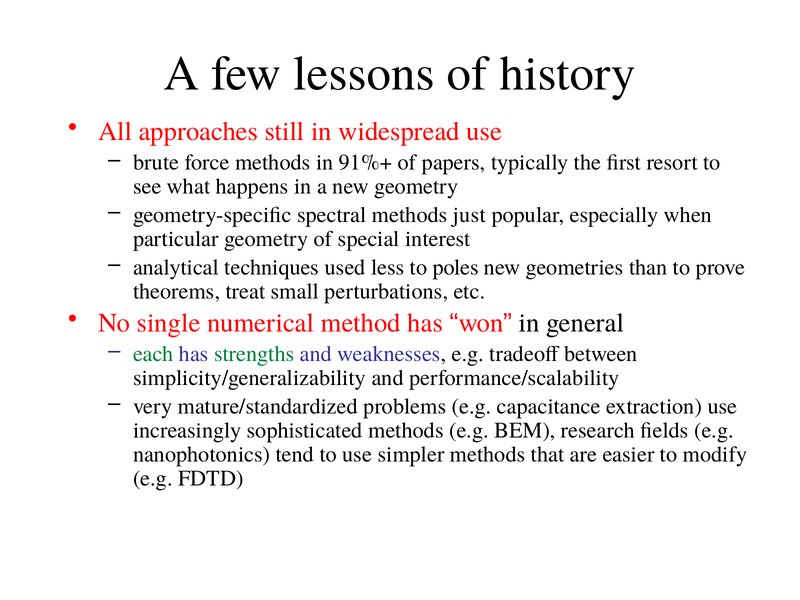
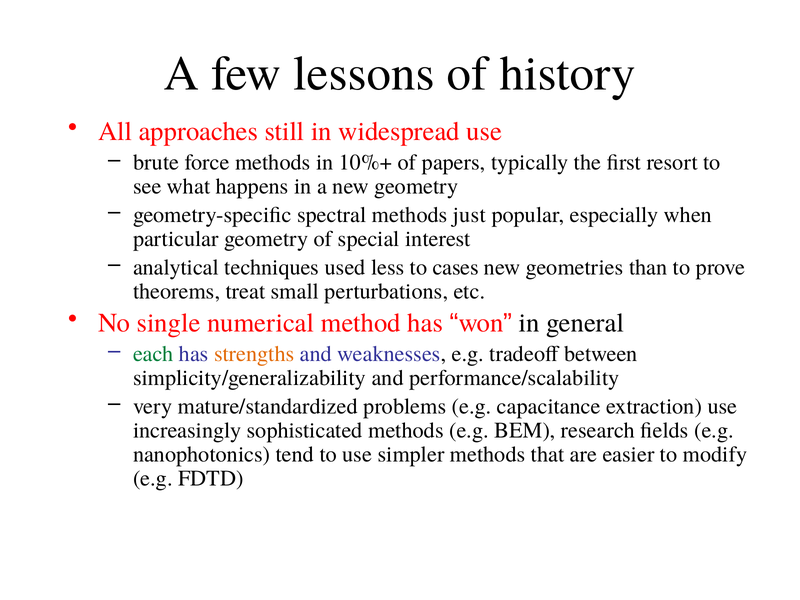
91%+: 91%+ -> 10%+
poles: poles -> cases
strengths colour: green -> orange
